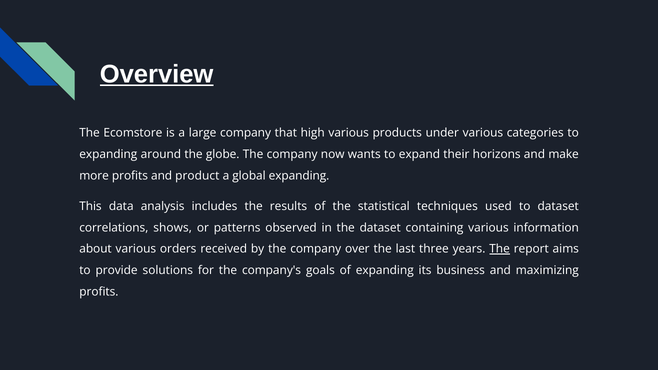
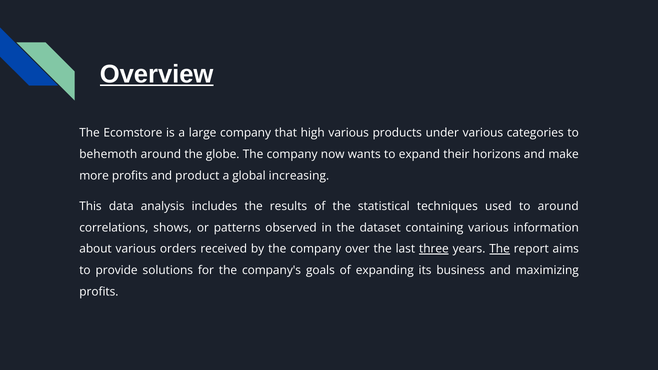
expanding at (108, 154): expanding -> behemoth
global expanding: expanding -> increasing
to dataset: dataset -> around
three underline: none -> present
